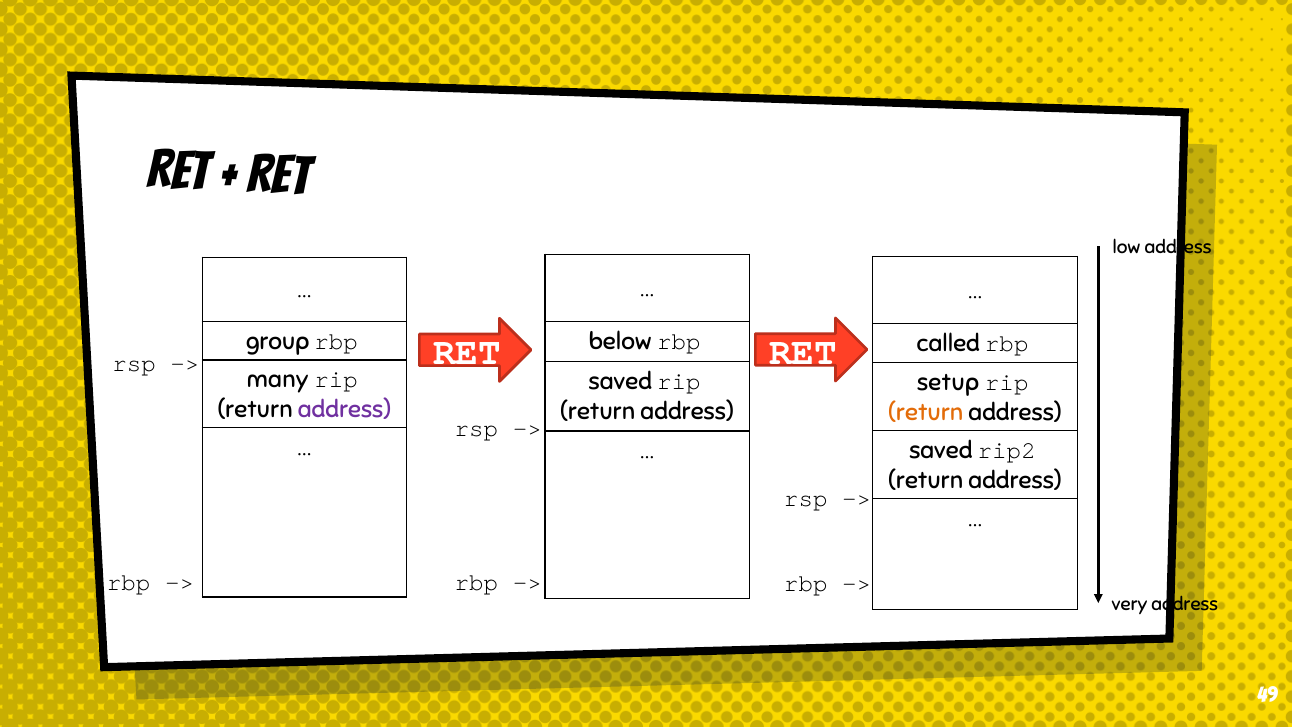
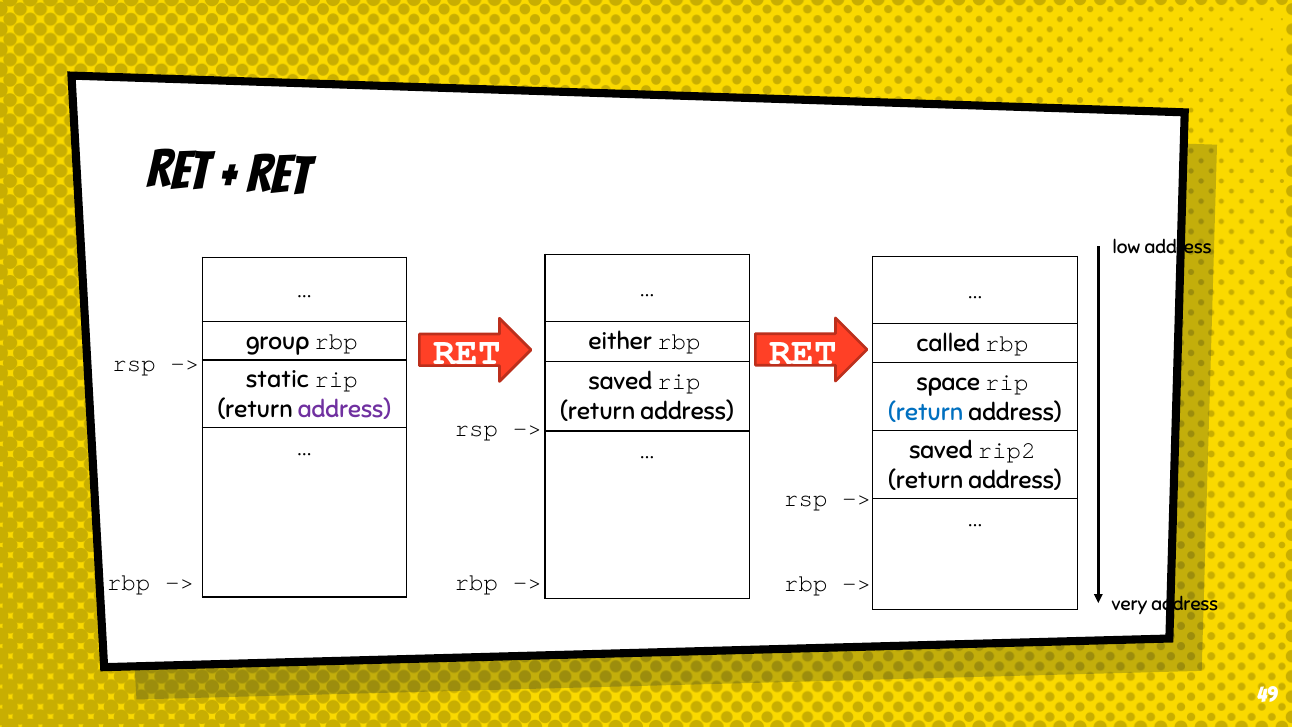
below: below -> either
many: many -> static
setup: setup -> space
return at (926, 412) colour: orange -> blue
